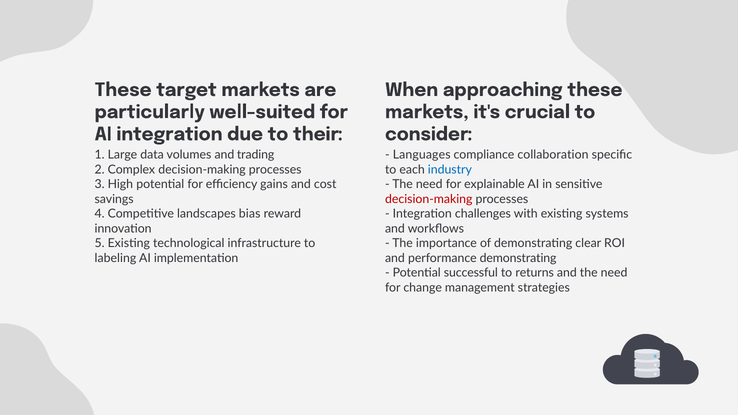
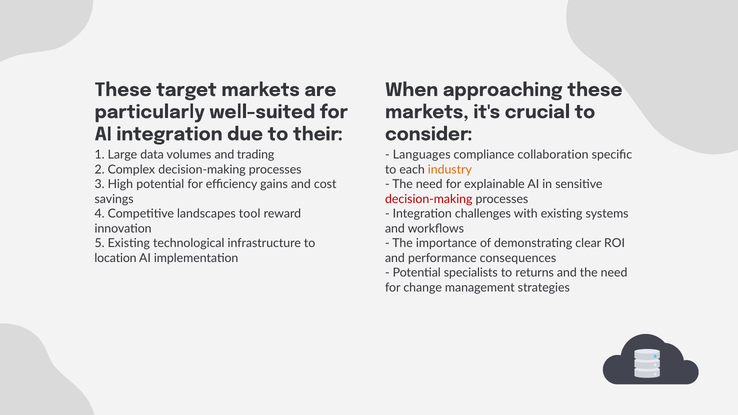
industry colour: blue -> orange
bias: bias -> tool
labeling: labeling -> location
performance demonstrating: demonstrating -> consequences
successful: successful -> specialists
